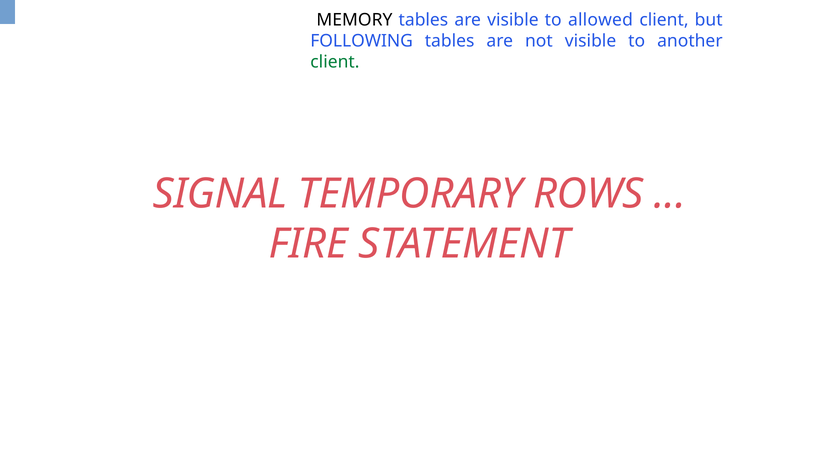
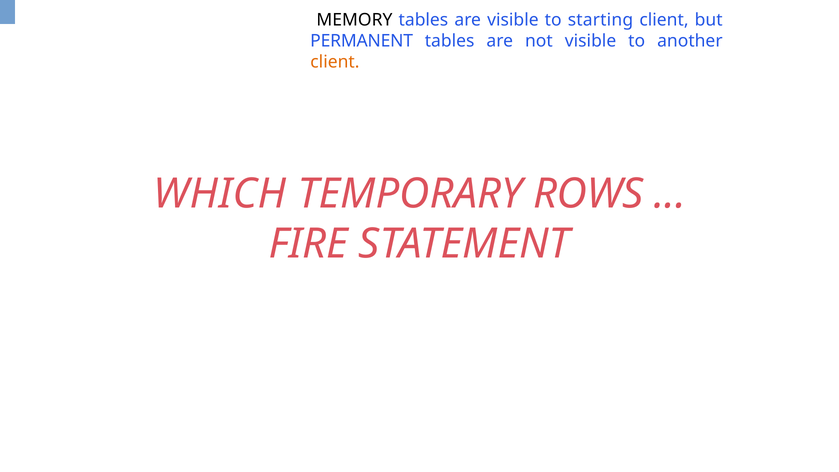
allowed: allowed -> starting
FOLLOWING: FOLLOWING -> PERMANENT
client at (335, 62) colour: green -> orange
SIGNAL: SIGNAL -> WHICH
